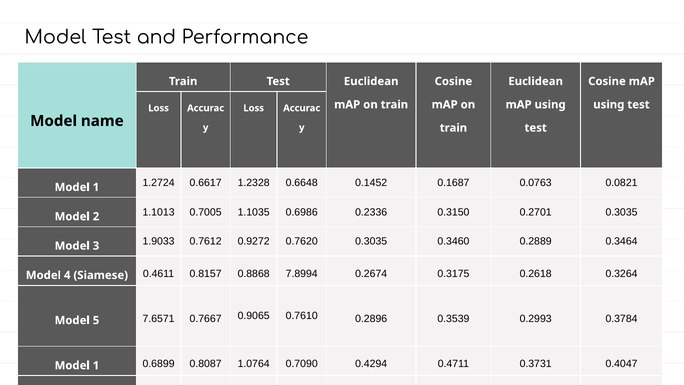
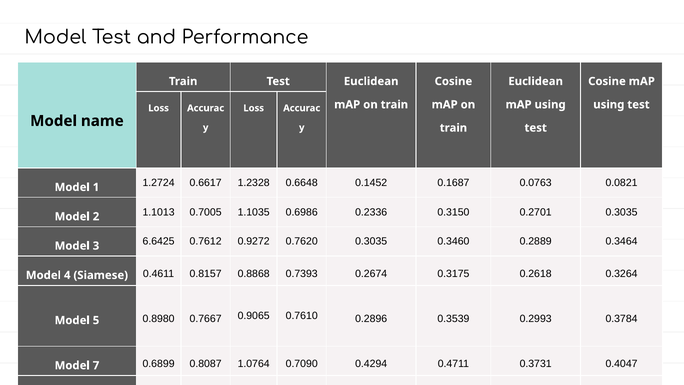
1.9033: 1.9033 -> 6.6425
7.8994: 7.8994 -> 0.7393
7.6571: 7.6571 -> 0.8980
1 at (96, 365): 1 -> 7
